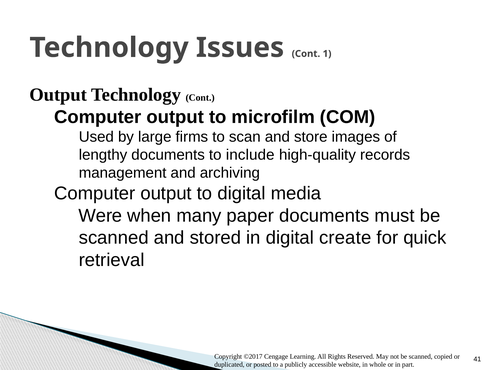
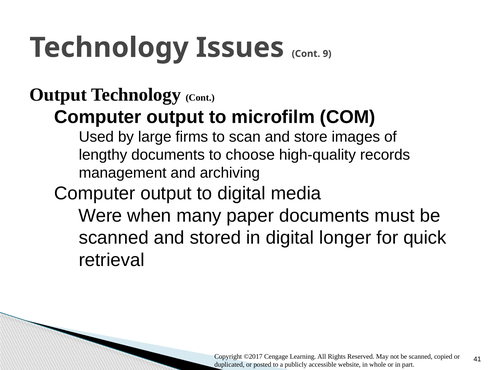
1: 1 -> 9
include: include -> choose
create: create -> longer
